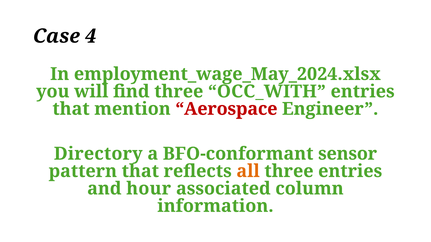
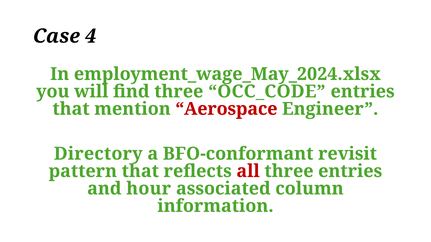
OCC_WITH: OCC_WITH -> OCC_CODE
sensor: sensor -> revisit
all colour: orange -> red
